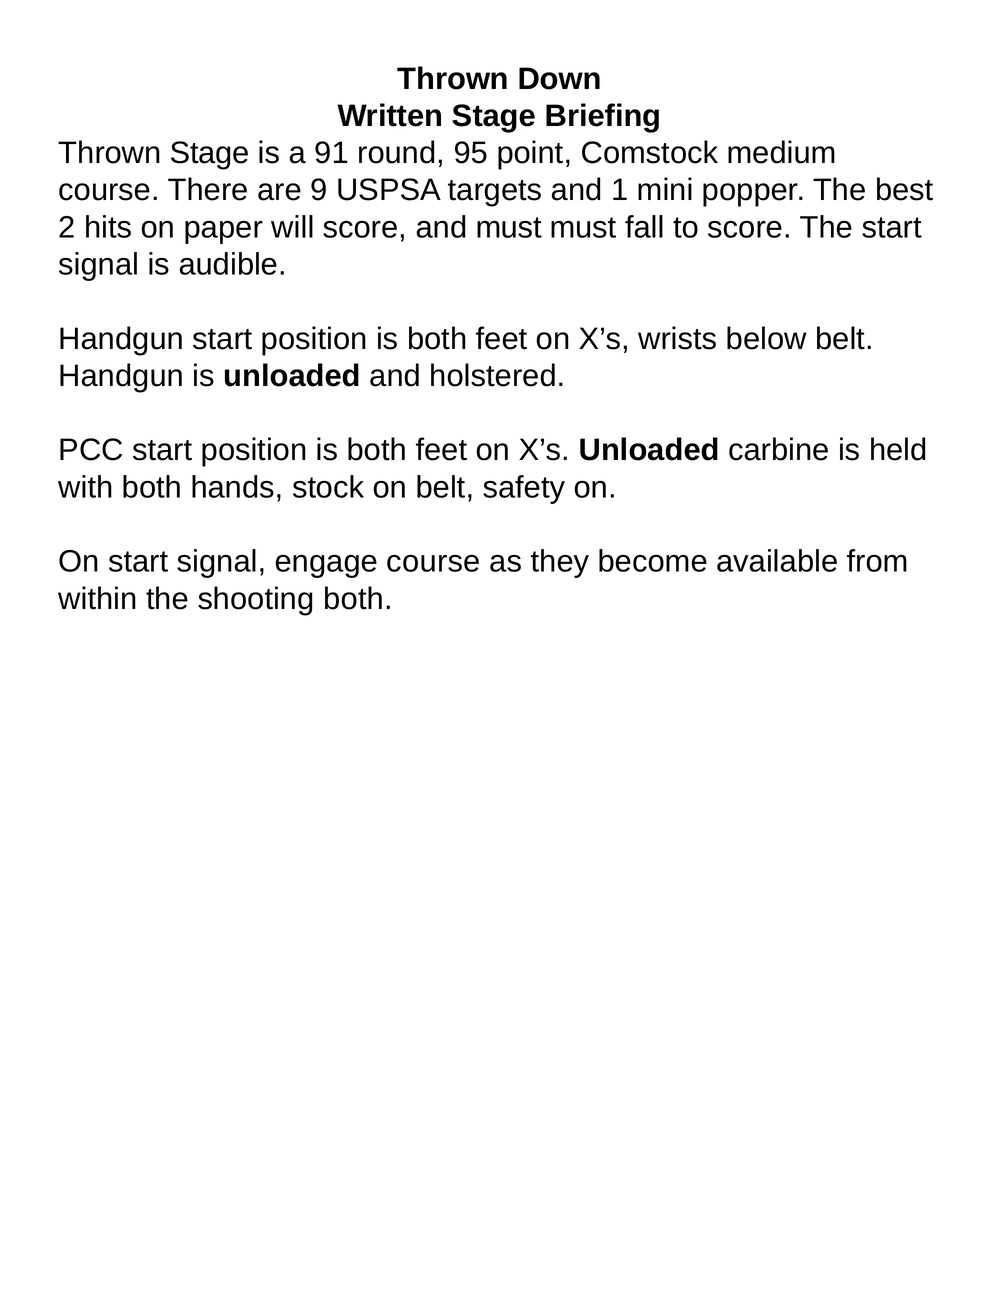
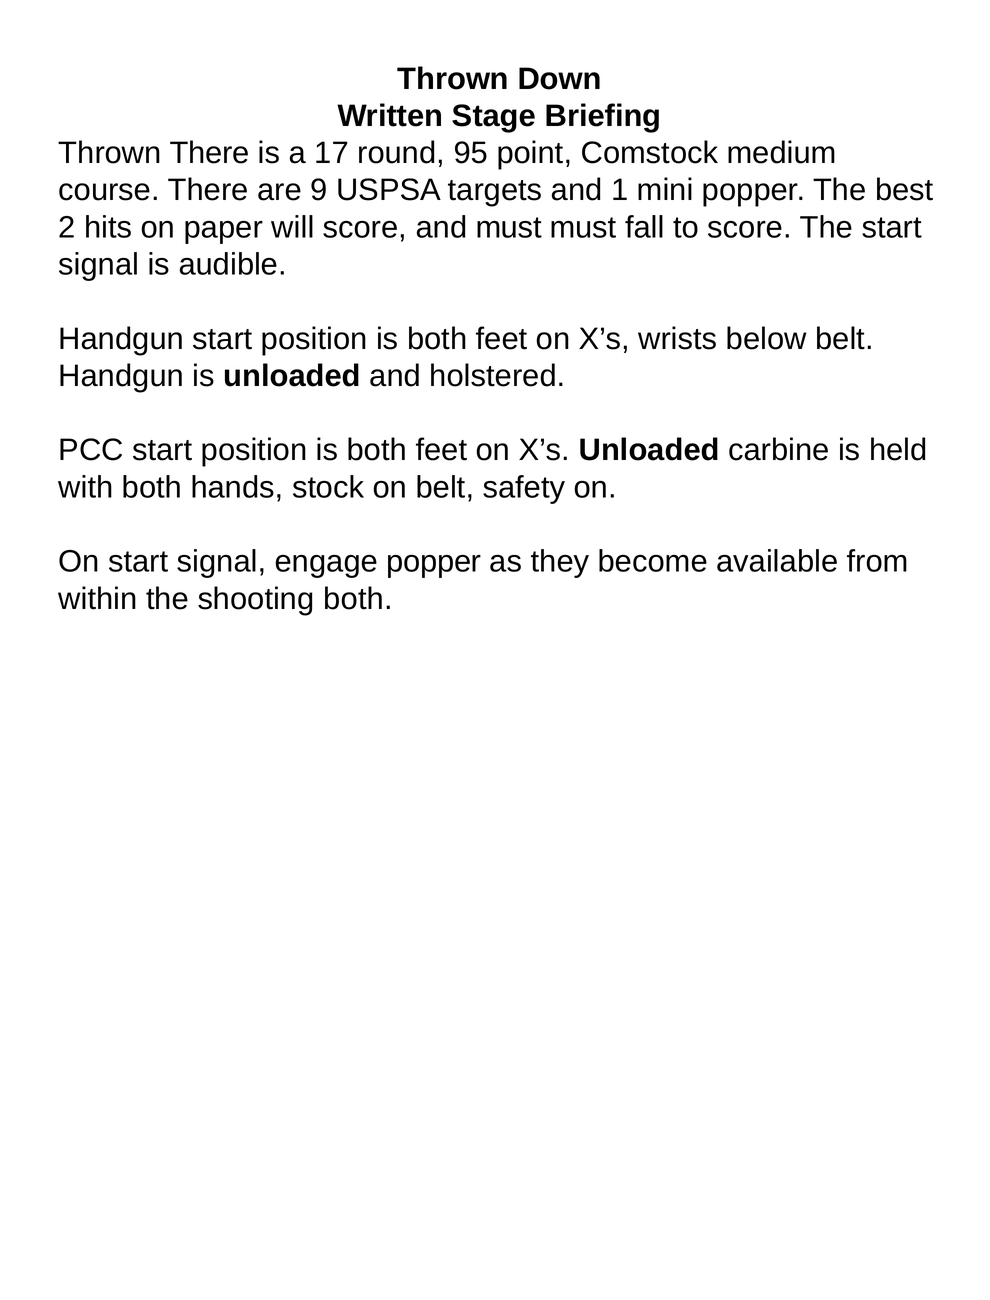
Thrown Stage: Stage -> There
91: 91 -> 17
engage course: course -> popper
